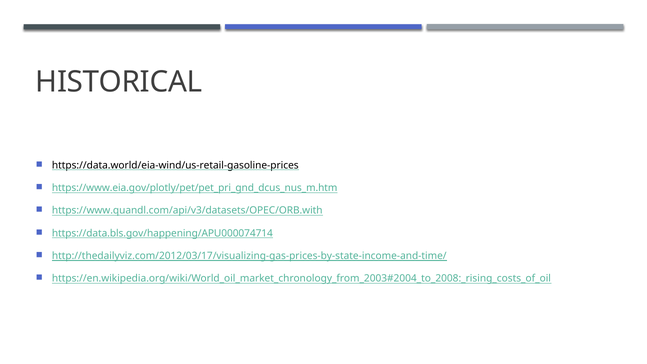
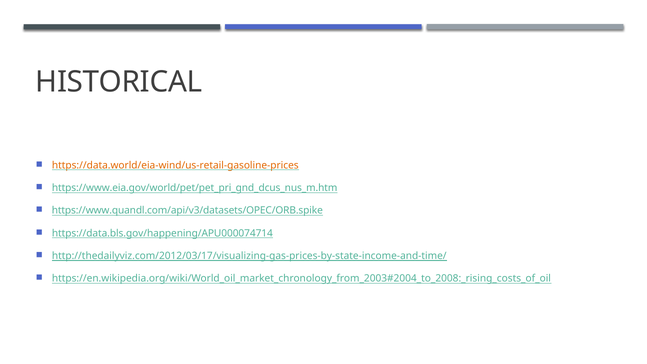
https://data.world/eia-wind/us-retail-gasoline-prices colour: black -> orange
https://www.eia.gov/plotly/pet/pet_pri_gnd_dcus_nus_m.htm: https://www.eia.gov/plotly/pet/pet_pri_gnd_dcus_nus_m.htm -> https://www.eia.gov/world/pet/pet_pri_gnd_dcus_nus_m.htm
https://www.quandl.com/api/v3/datasets/OPEC/ORB.with: https://www.quandl.com/api/v3/datasets/OPEC/ORB.with -> https://www.quandl.com/api/v3/datasets/OPEC/ORB.spike
